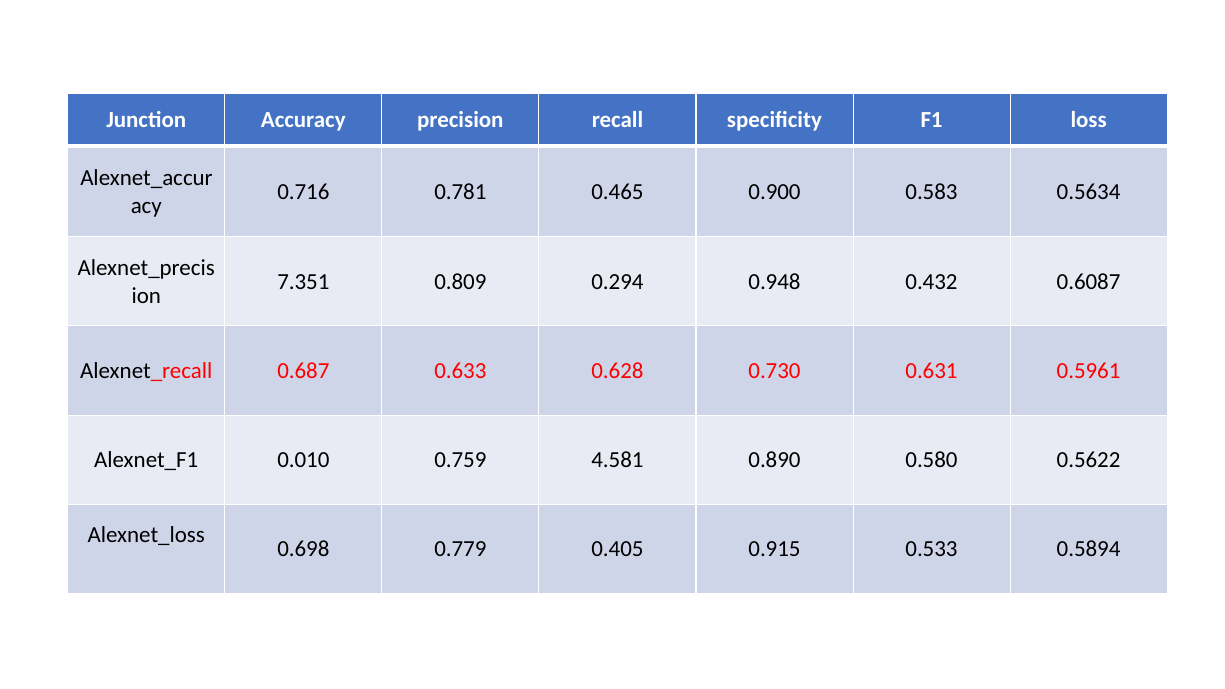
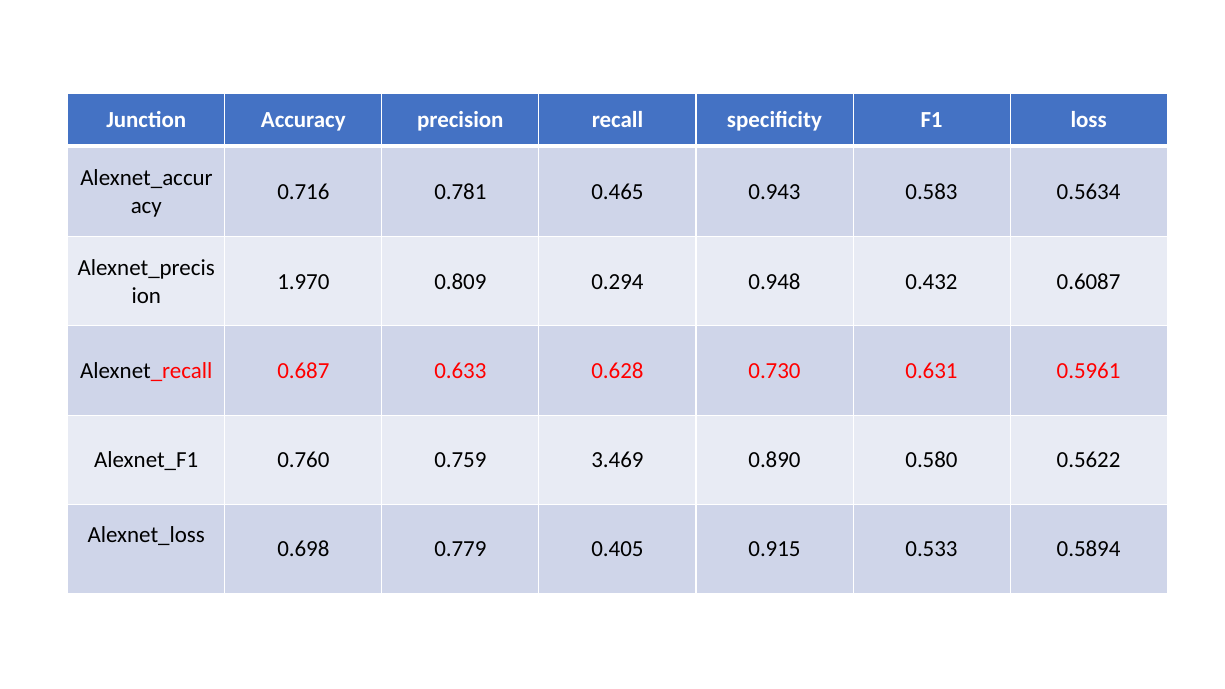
0.900: 0.900 -> 0.943
7.351: 7.351 -> 1.970
0.010: 0.010 -> 0.760
4.581: 4.581 -> 3.469
